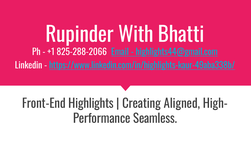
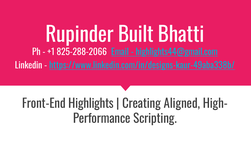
With: With -> Built
https://www.linkedin.com/in/highlights-kaur-49aba338b/: https://www.linkedin.com/in/highlights-kaur-49aba338b/ -> https://www.linkedin.com/in/designs-kaur-49aba338b/
Seamless: Seamless -> Scripting
